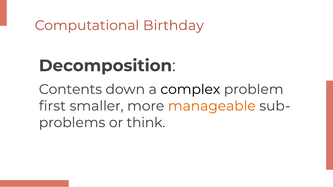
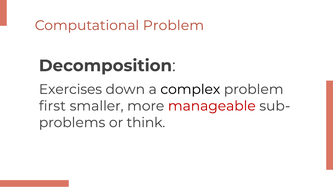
Computational Birthday: Birthday -> Problem
Contents: Contents -> Exercises
manageable colour: orange -> red
